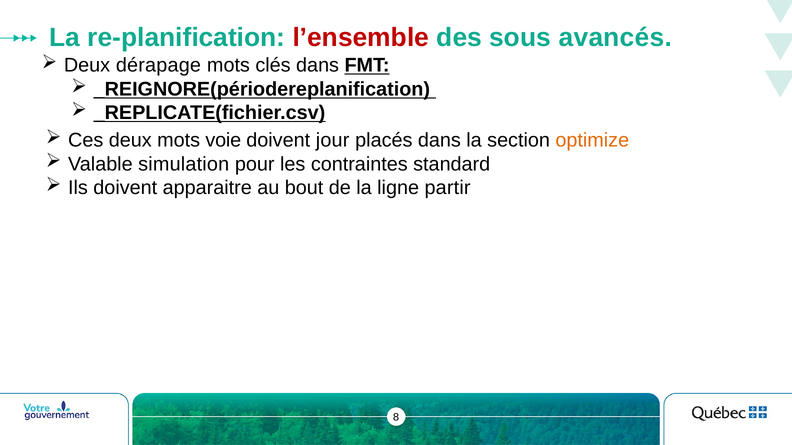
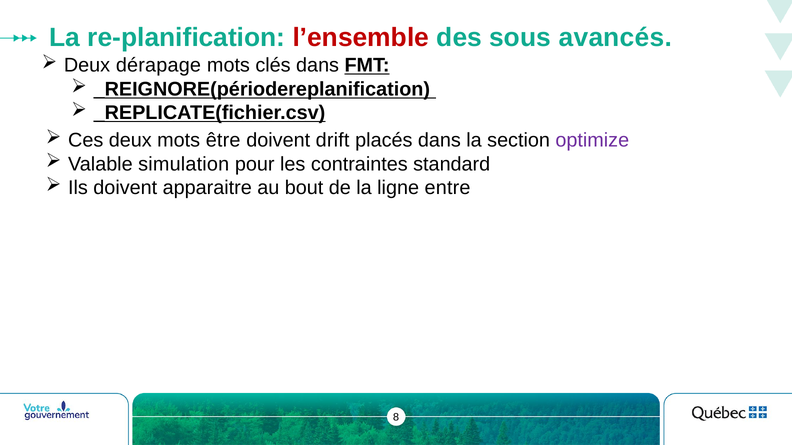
voie: voie -> être
jour: jour -> drift
optimize colour: orange -> purple
partir: partir -> entre
